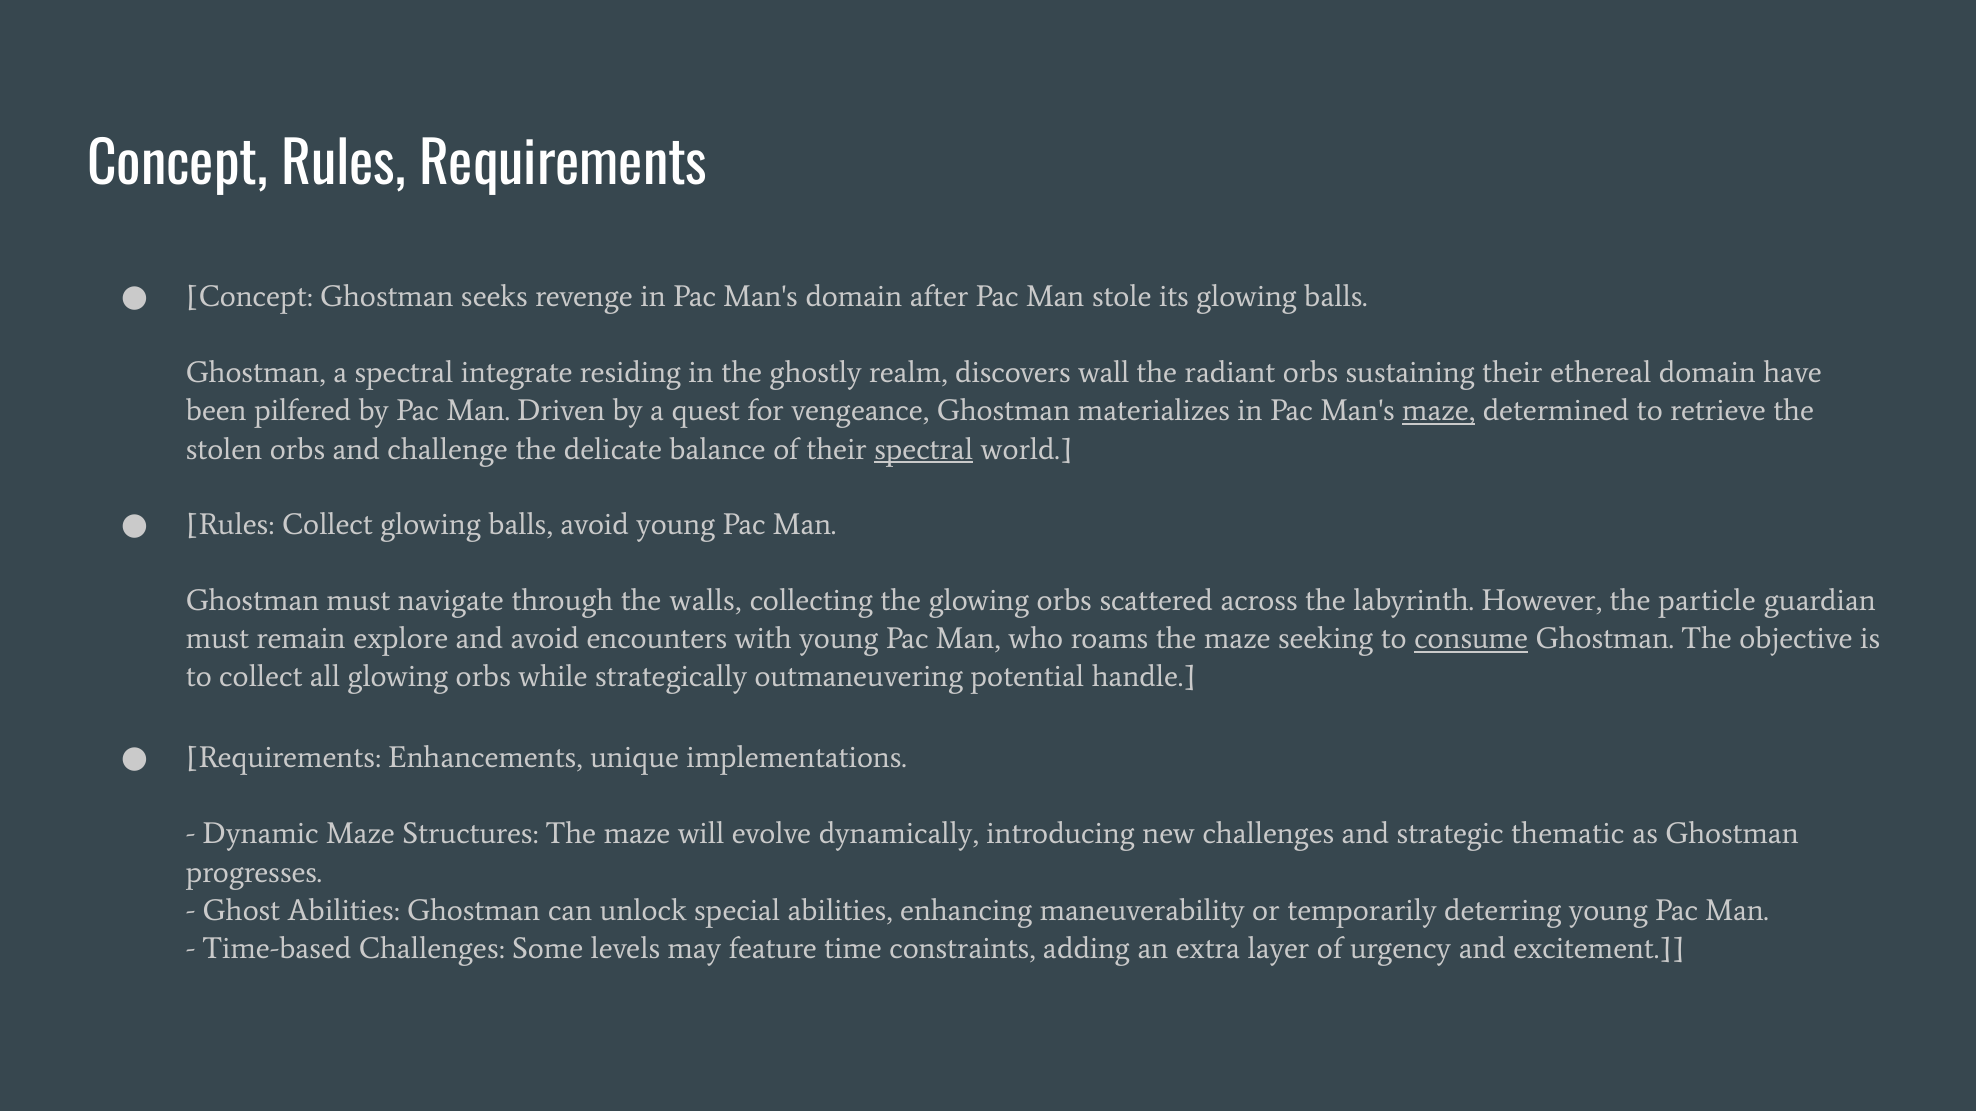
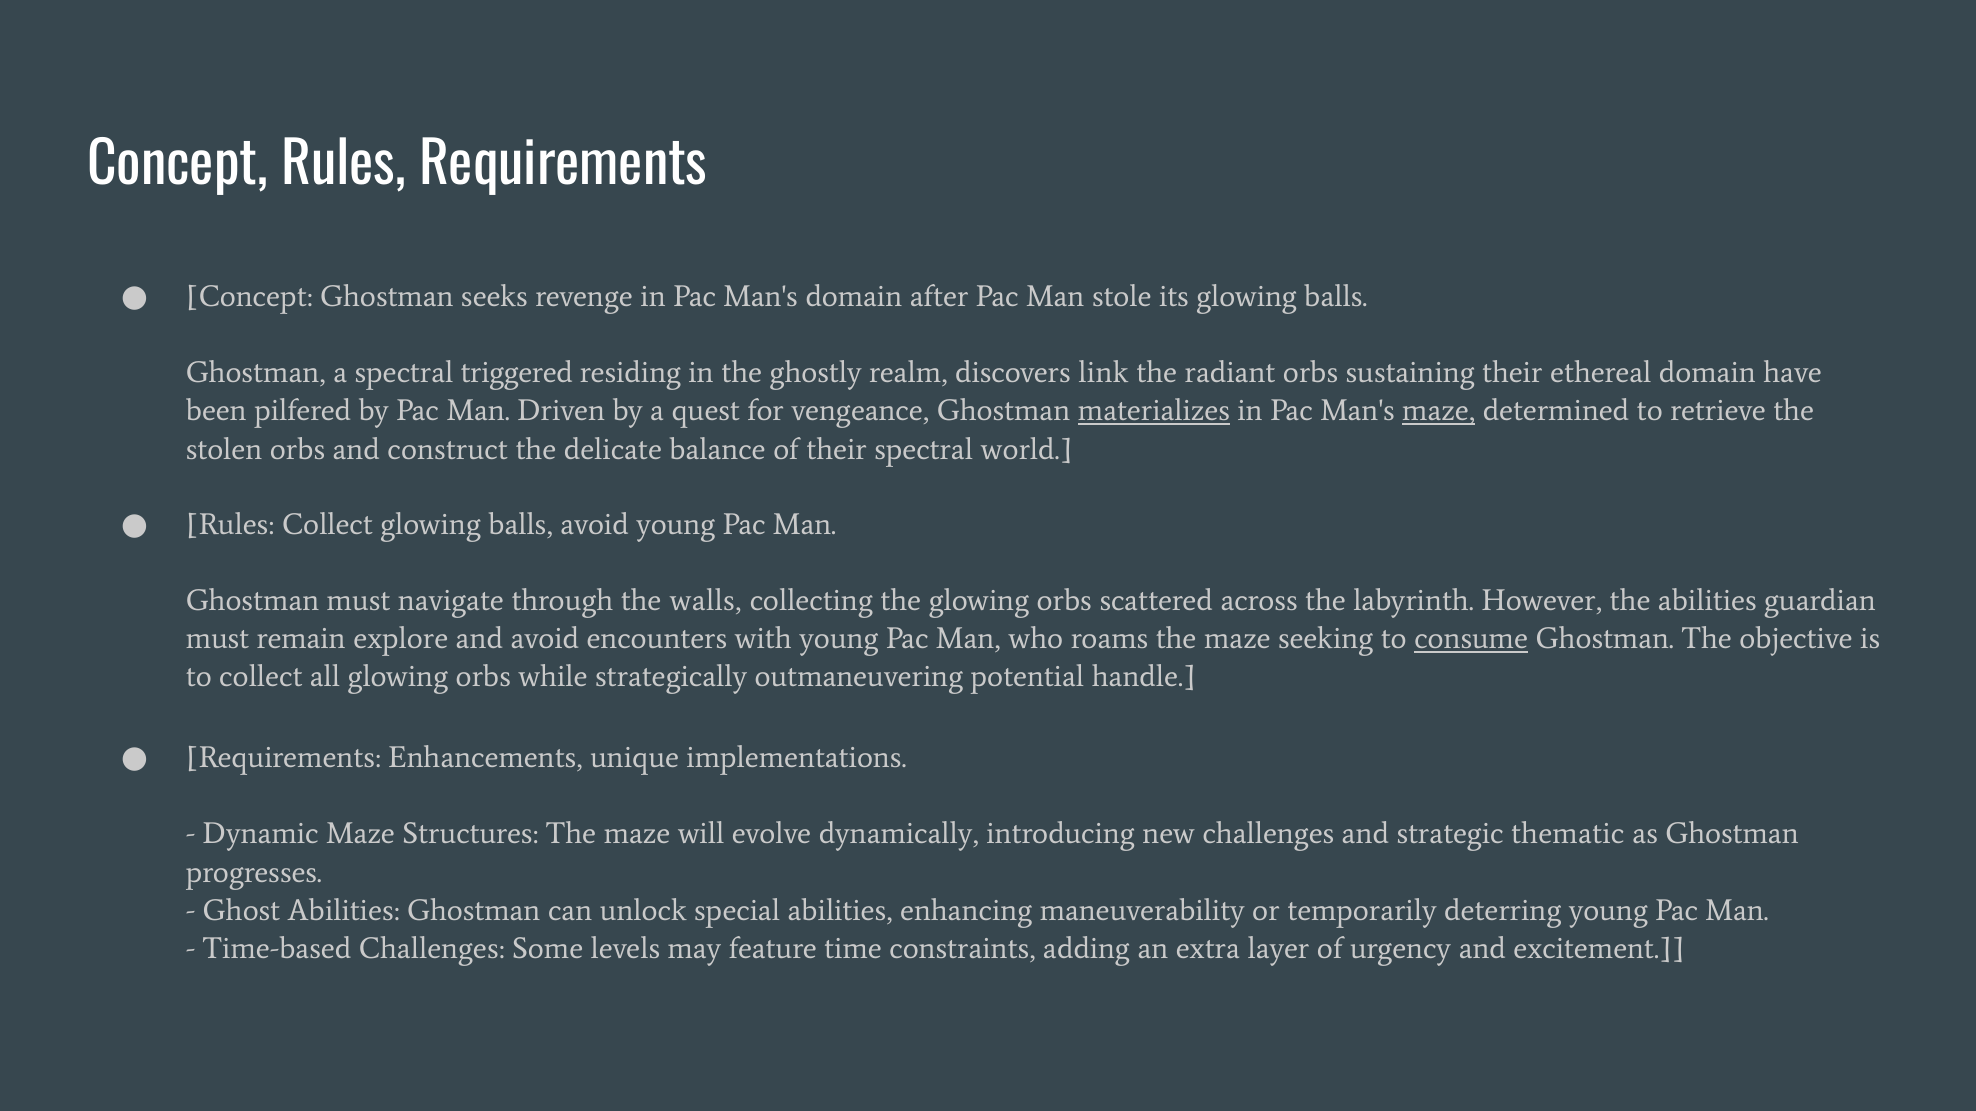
integrate: integrate -> triggered
wall: wall -> link
materializes underline: none -> present
challenge: challenge -> construct
spectral at (924, 449) underline: present -> none
the particle: particle -> abilities
